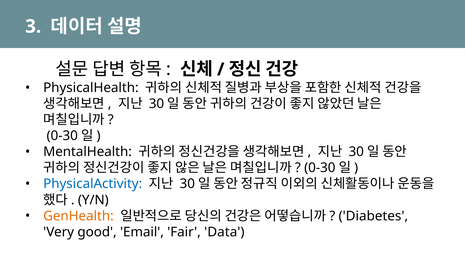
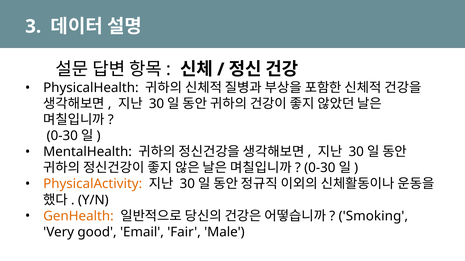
PhysicalActivity colour: blue -> orange
Diabetes: Diabetes -> Smoking
Data: Data -> Male
